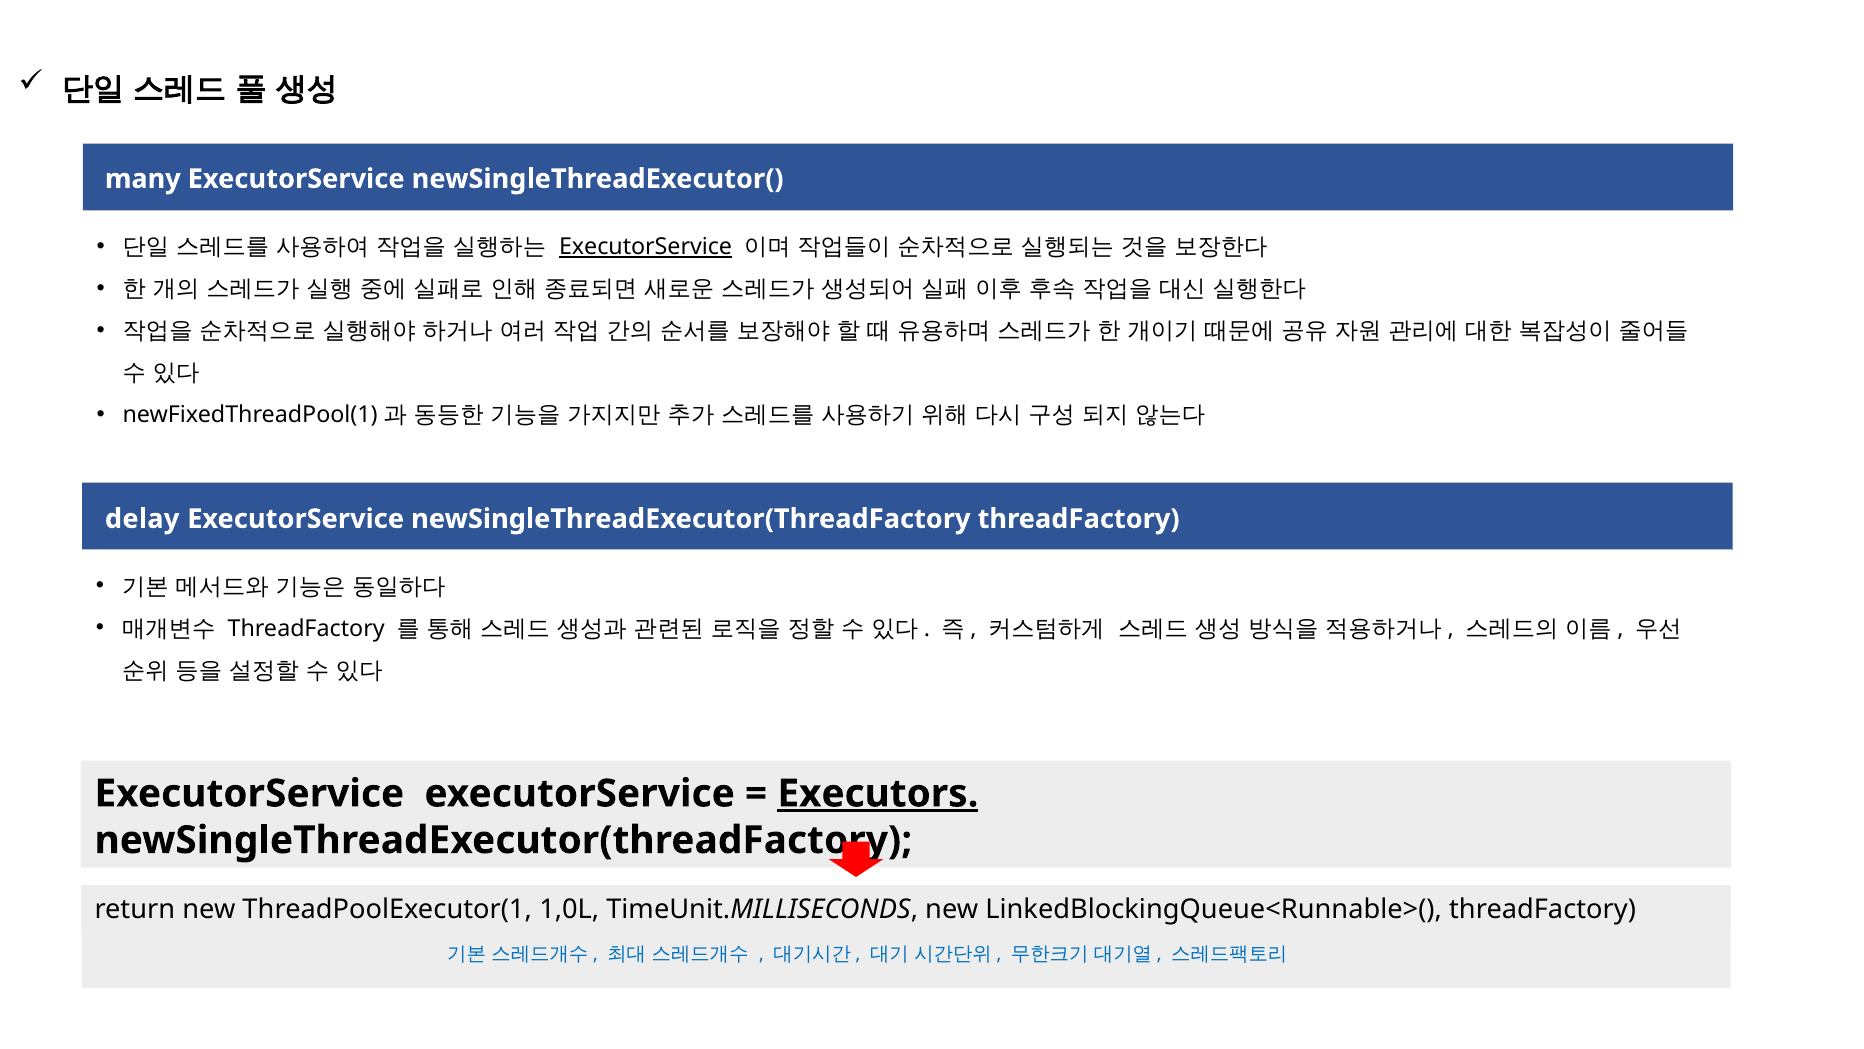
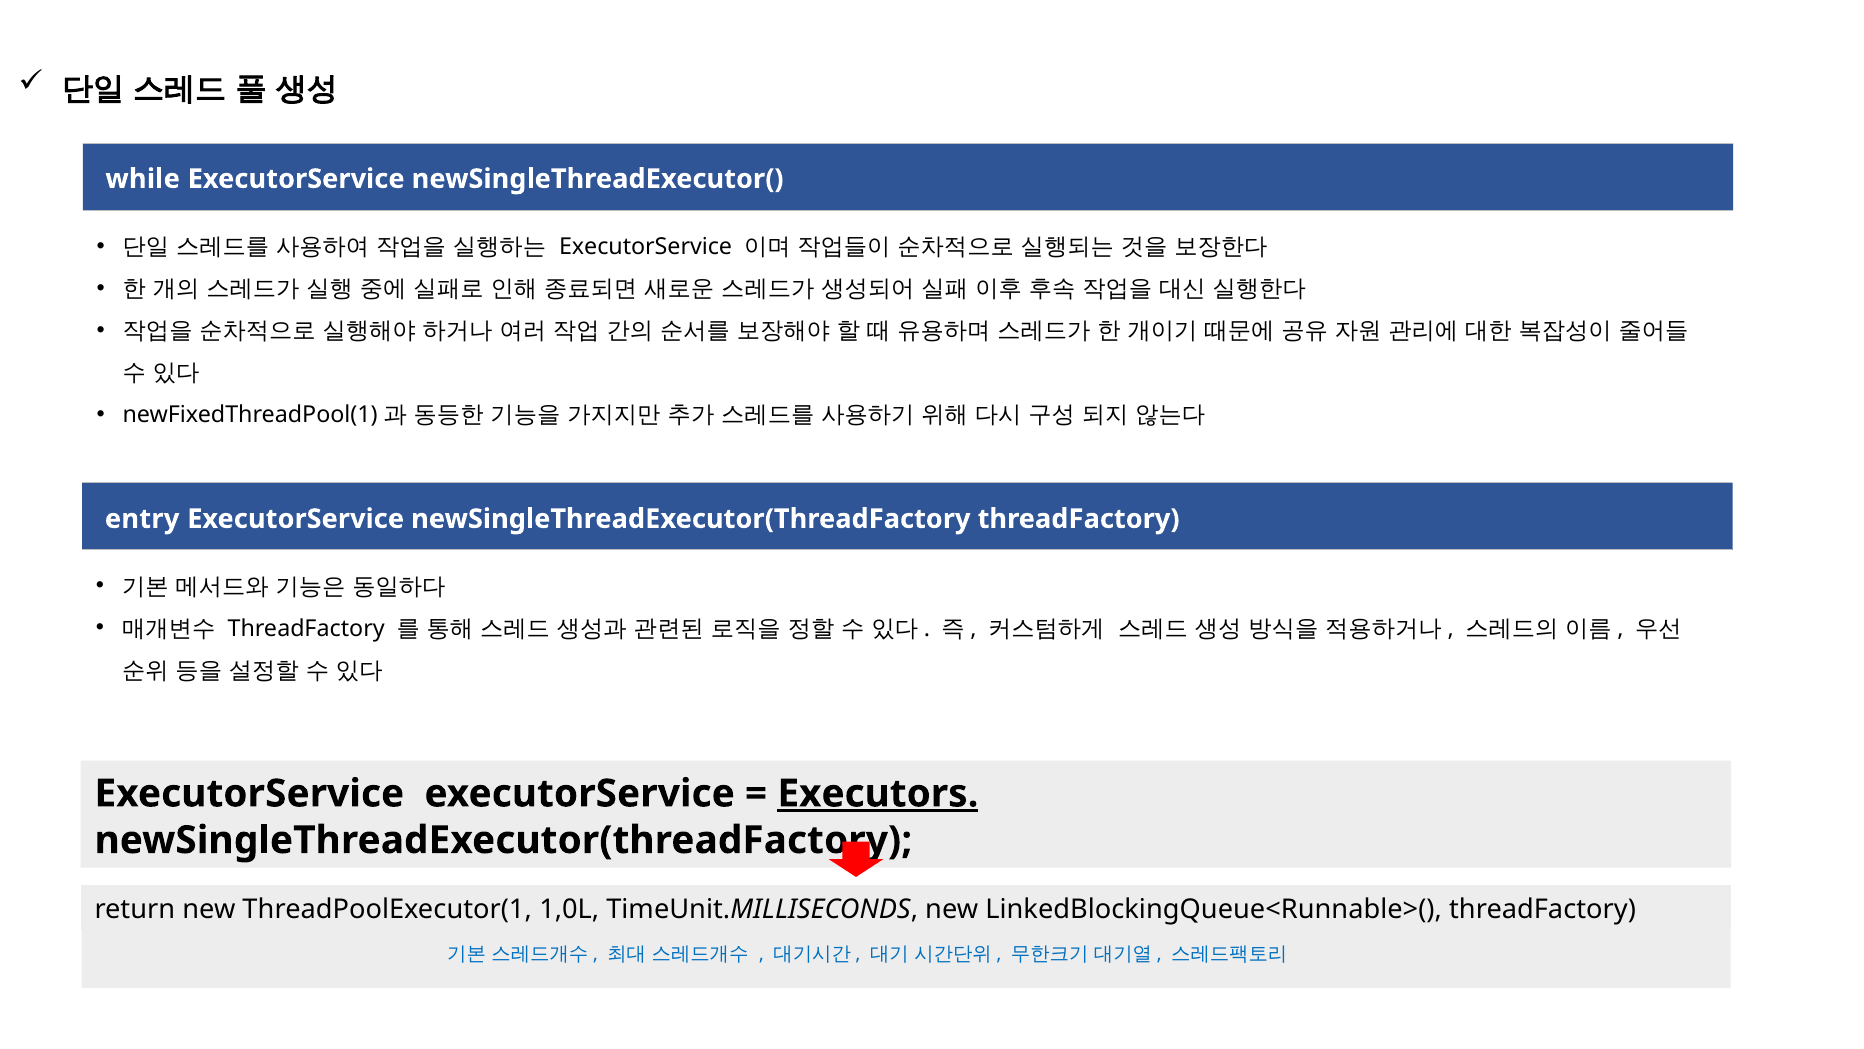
many: many -> while
ExecutorService at (646, 247) underline: present -> none
delay: delay -> entry
